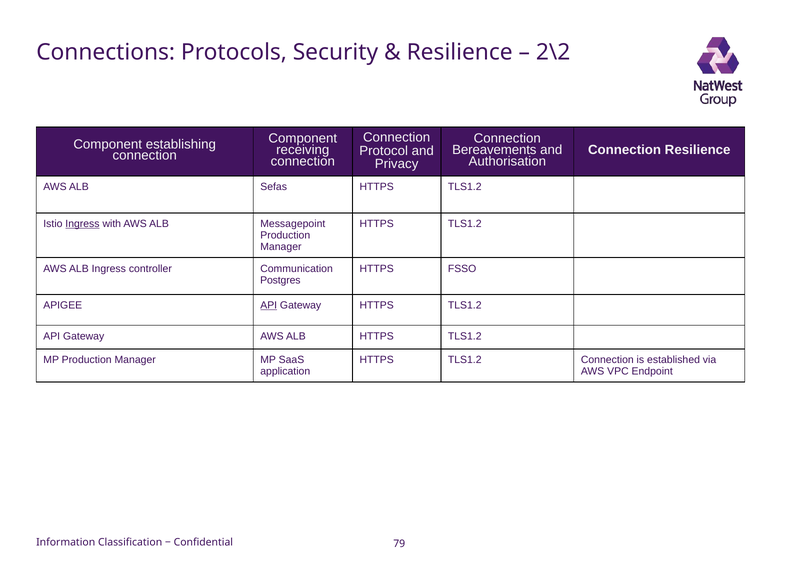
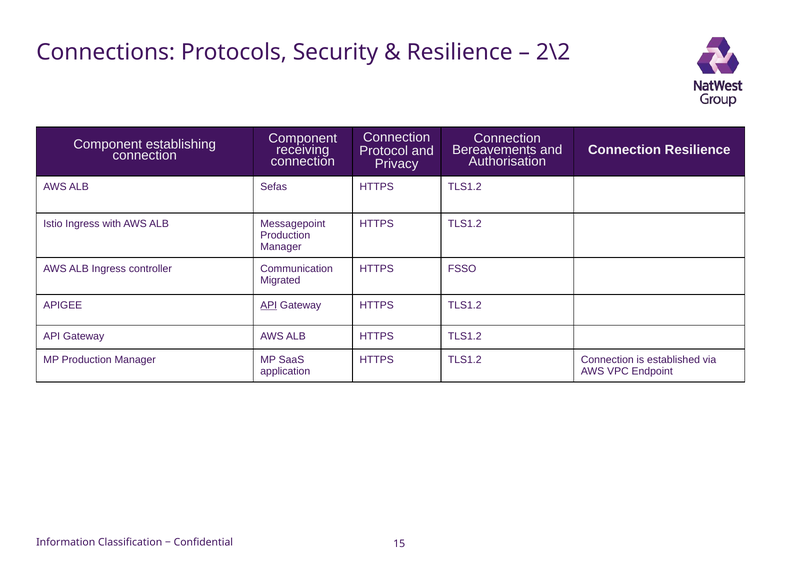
Ingress at (82, 224) underline: present -> none
Postgres: Postgres -> Migrated
79: 79 -> 15
